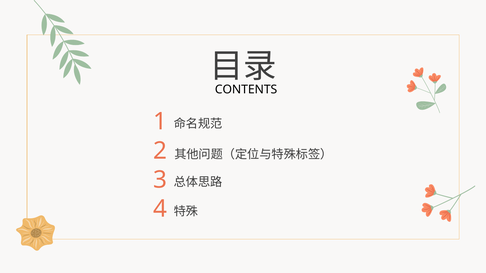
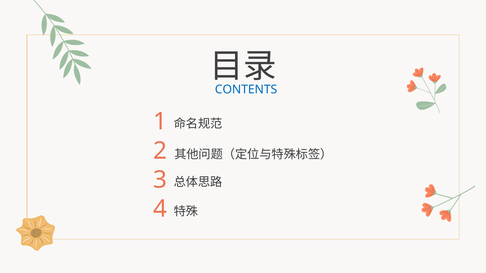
CONTENTS colour: black -> blue
